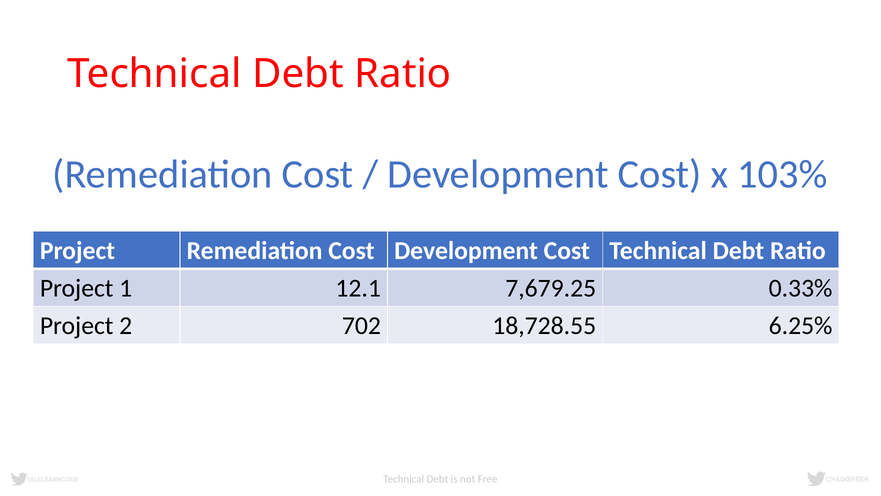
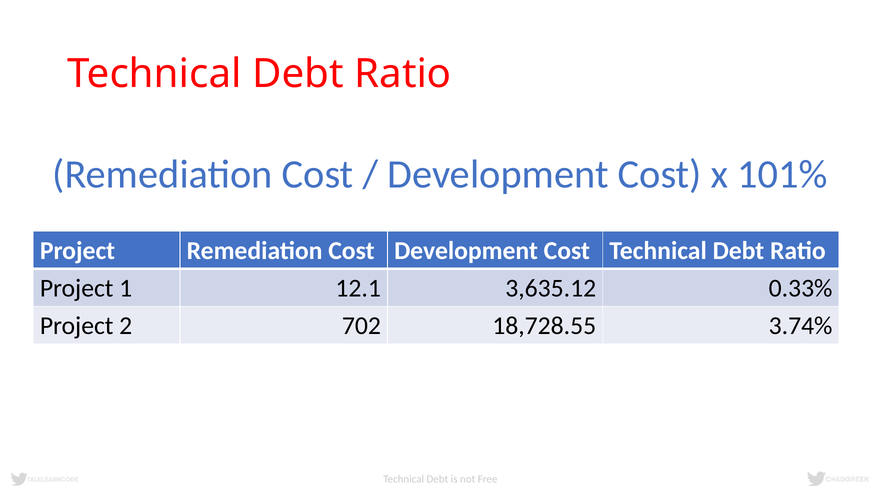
103%: 103% -> 101%
7,679.25: 7,679.25 -> 3,635.12
6.25%: 6.25% -> 3.74%
